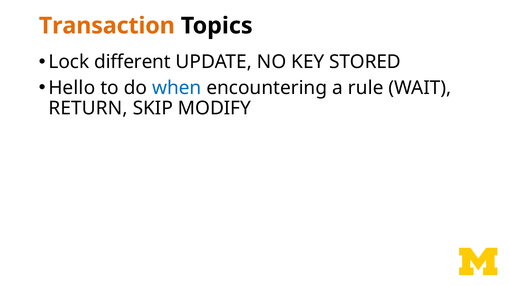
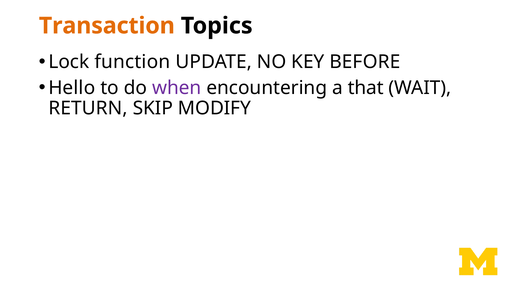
different: different -> function
STORED: STORED -> BEFORE
when colour: blue -> purple
rule: rule -> that
